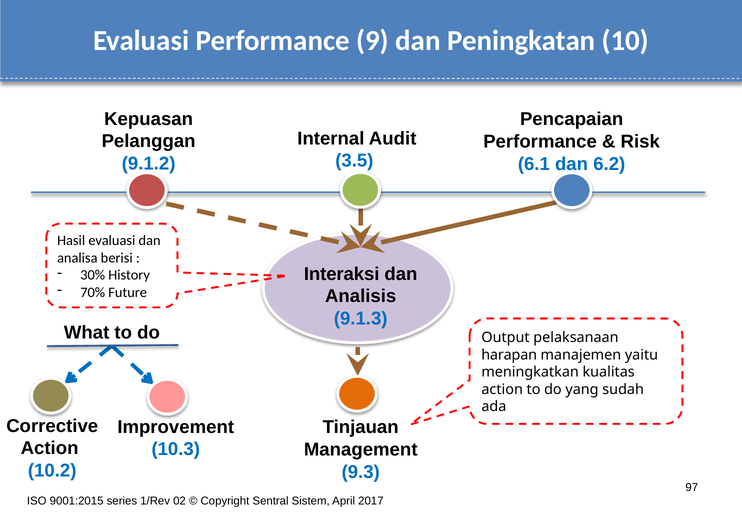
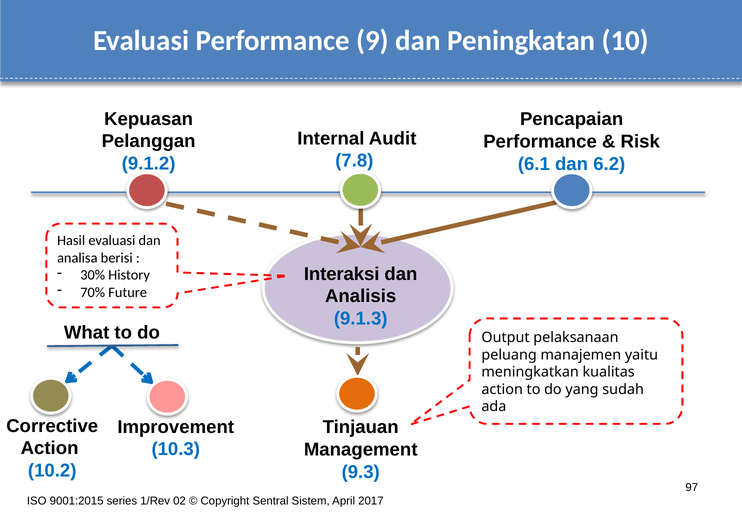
3.5: 3.5 -> 7.8
harapan: harapan -> peluang
